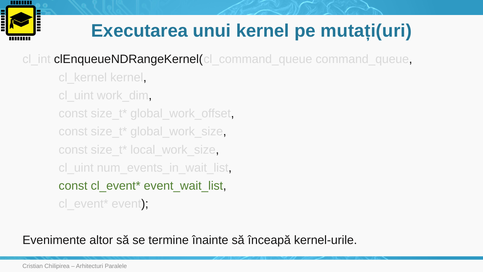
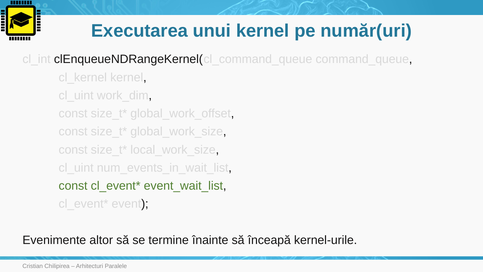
mutați(uri: mutați(uri -> număr(uri
